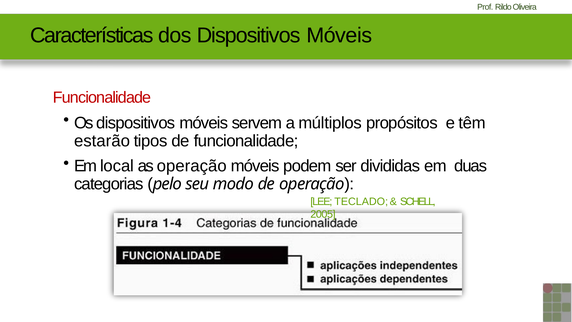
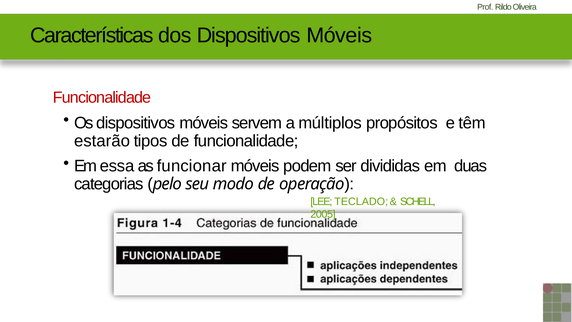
local: local -> essa
as operação: operação -> funcionar
